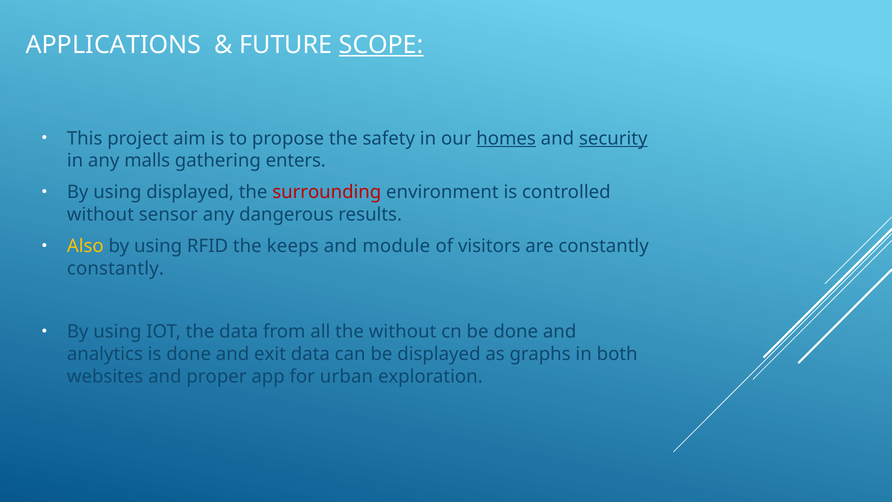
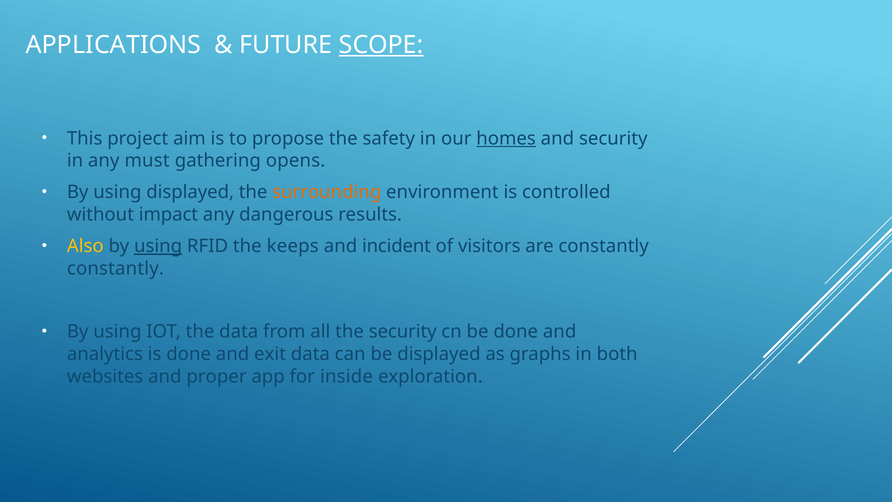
security at (613, 138) underline: present -> none
malls: malls -> must
enters: enters -> opens
surrounding colour: red -> orange
sensor: sensor -> impact
using at (158, 246) underline: none -> present
module: module -> incident
the without: without -> security
urban: urban -> inside
